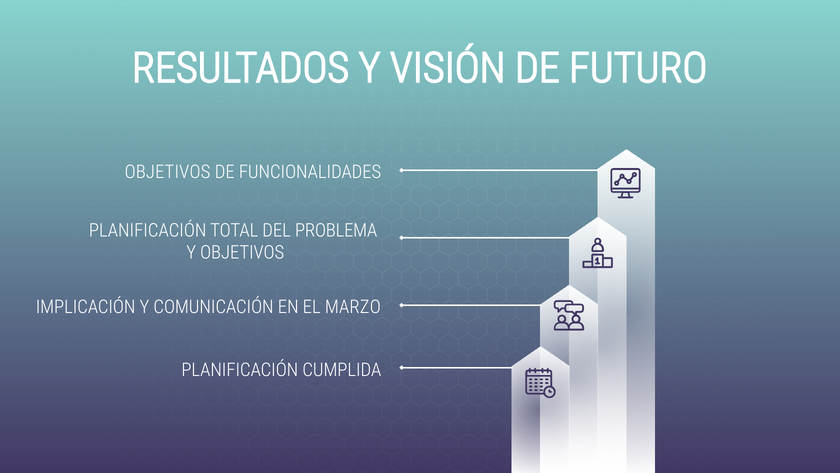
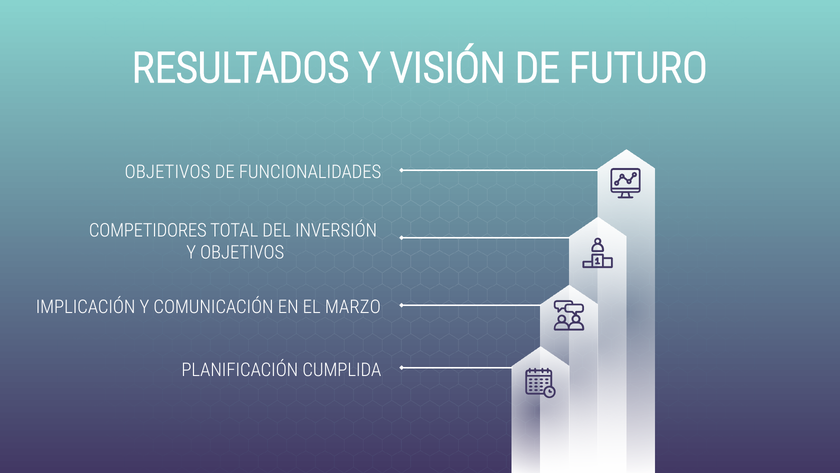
PLANIFICACIÓN at (148, 230): PLANIFICACIÓN -> COMPETIDORES
PROBLEMA: PROBLEMA -> INVERSIÓN
